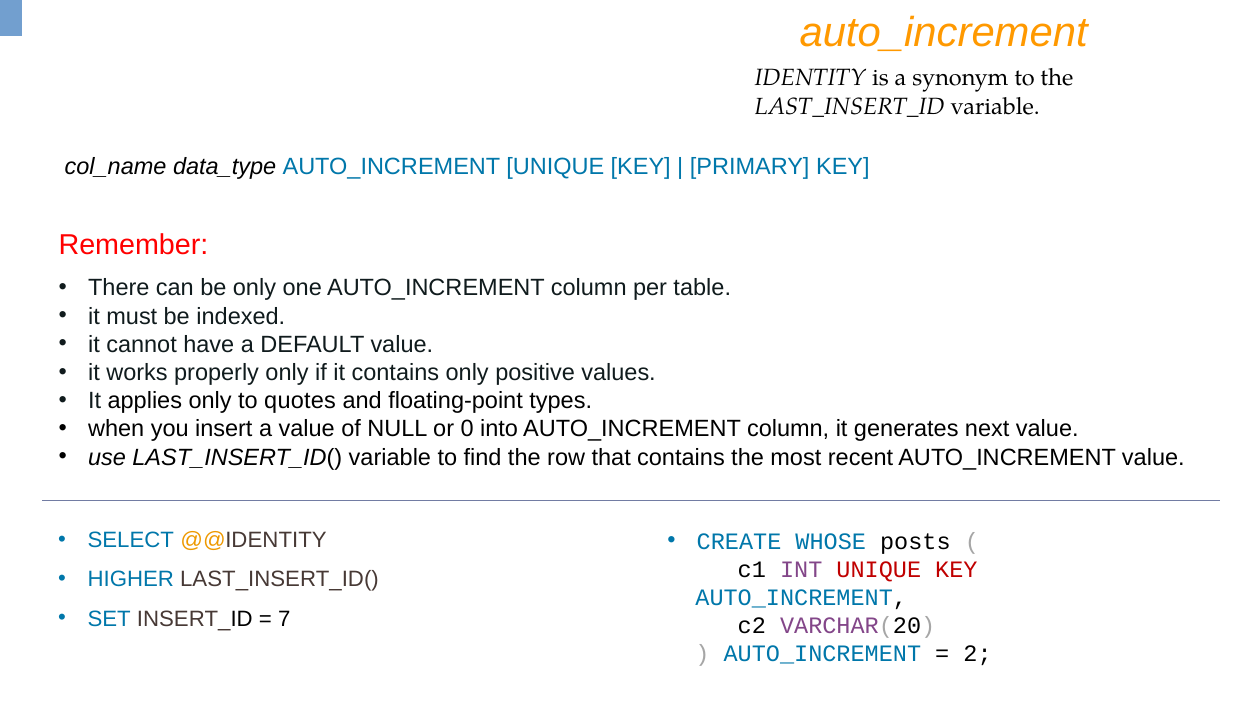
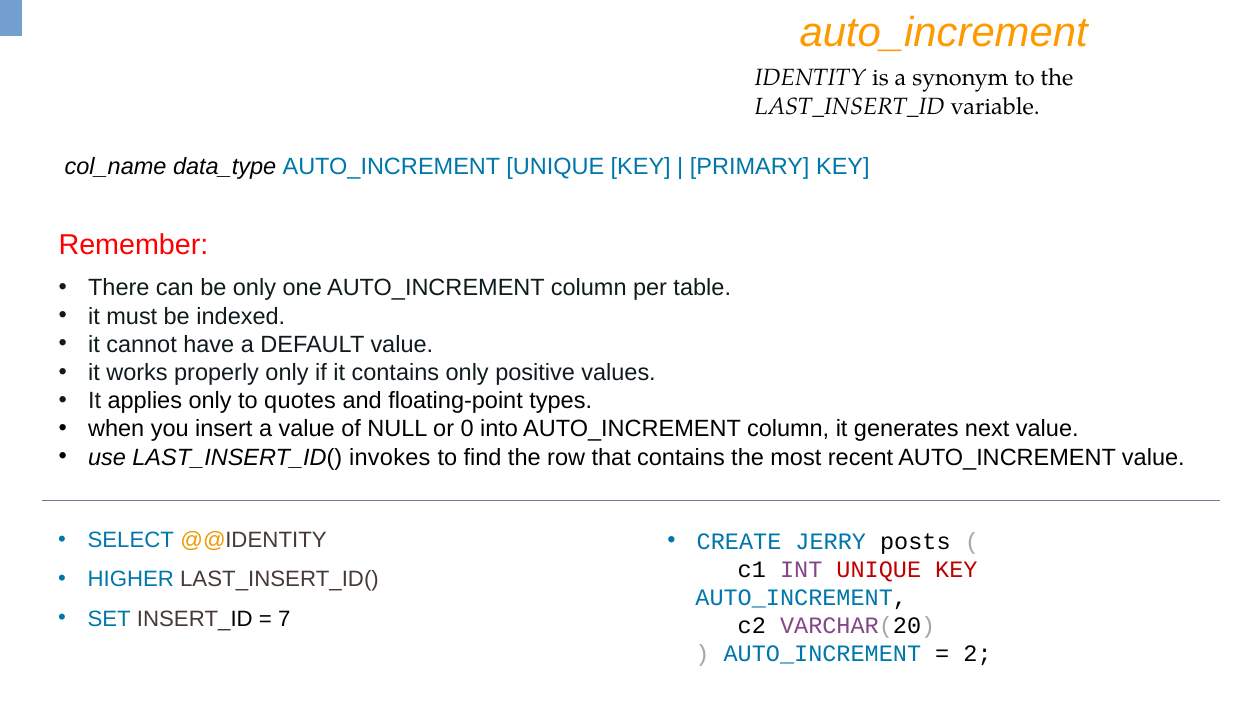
LAST_INSERT_ID( variable: variable -> invokes
WHOSE: WHOSE -> JERRY
